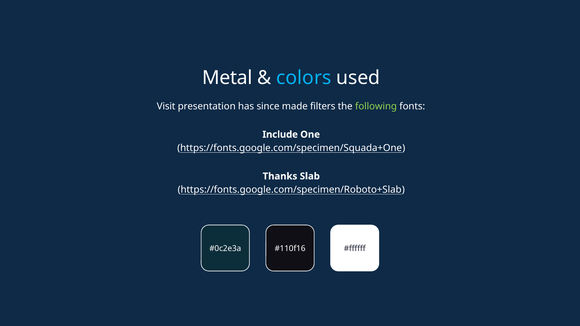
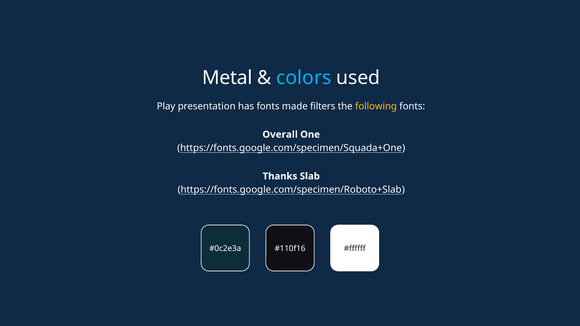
Visit: Visit -> Play
has since: since -> fonts
following colour: light green -> yellow
Include: Include -> Overall
